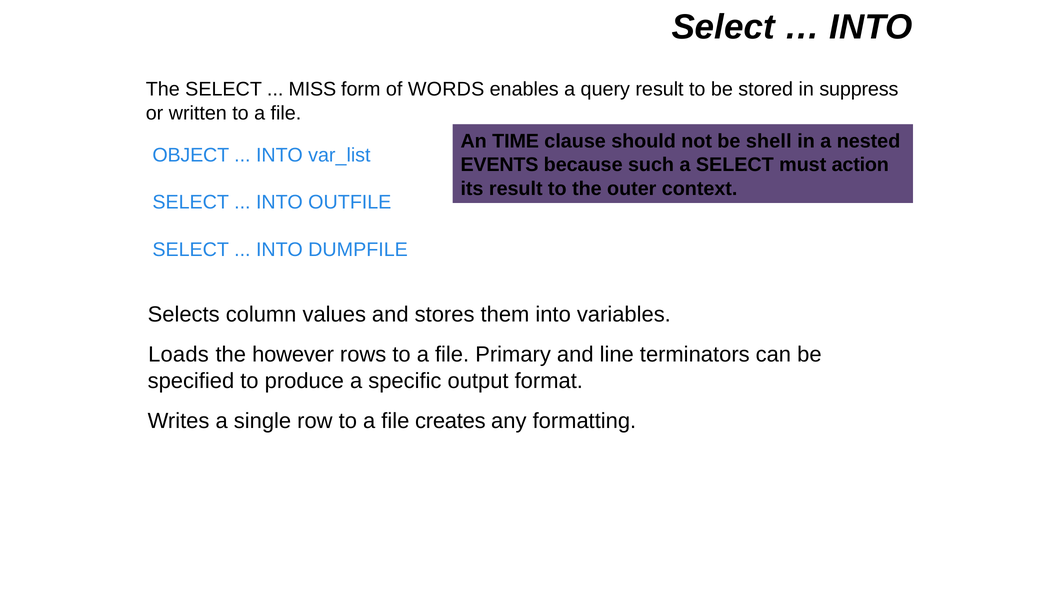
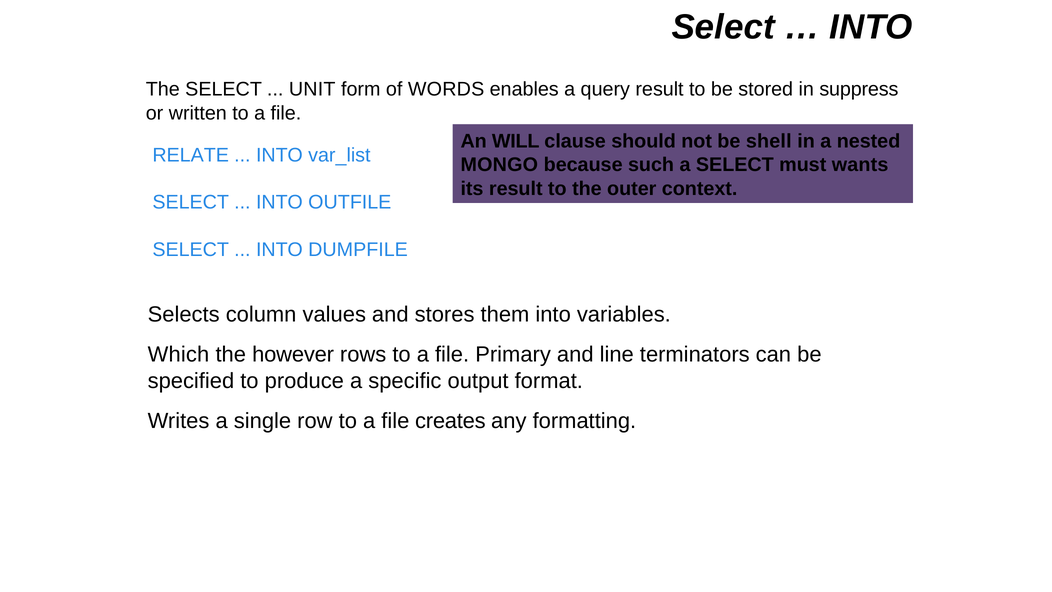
MISS: MISS -> UNIT
TIME: TIME -> WILL
OBJECT: OBJECT -> RELATE
EVENTS: EVENTS -> MONGO
action: action -> wants
Loads: Loads -> Which
